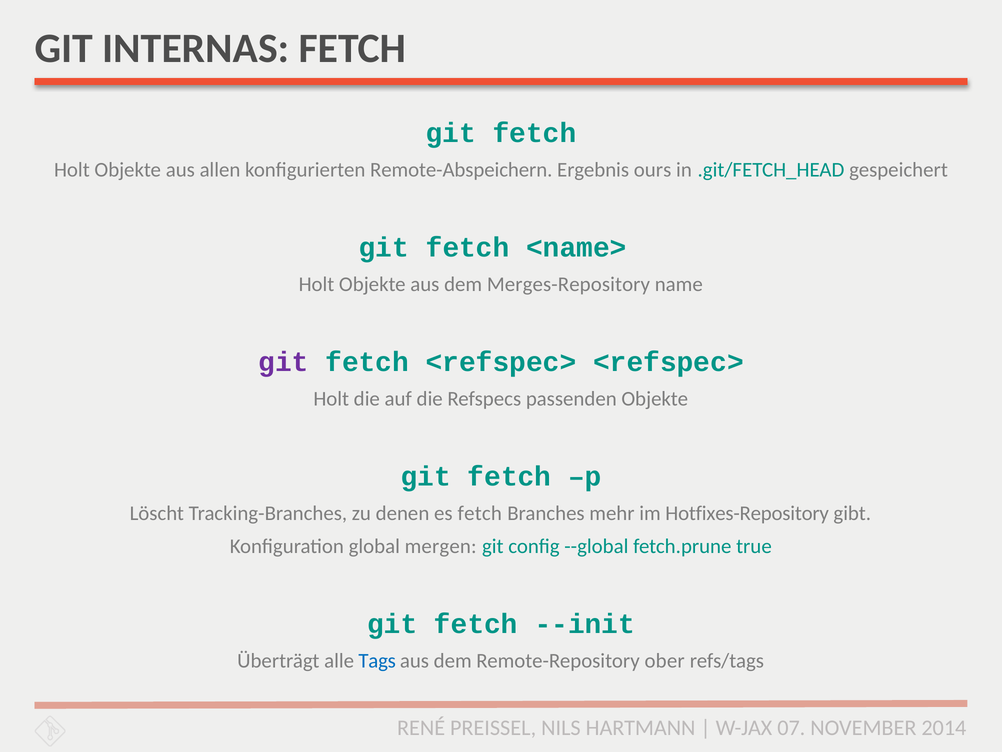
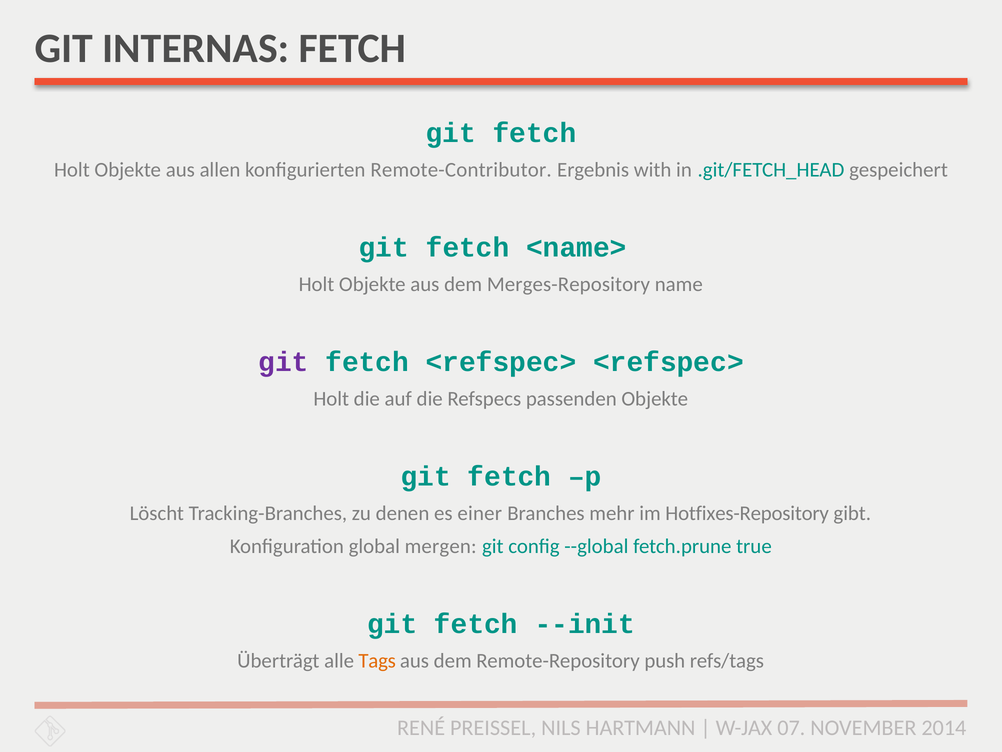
Remote-Abspeichern: Remote-Abspeichern -> Remote-Contributor
ours: ours -> with
es fetch: fetch -> einer
Tags colour: blue -> orange
ober: ober -> push
